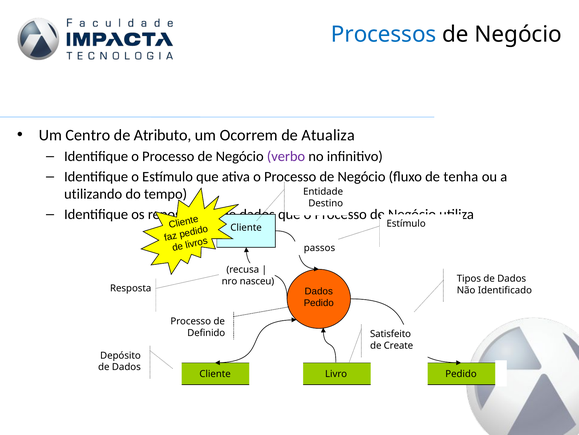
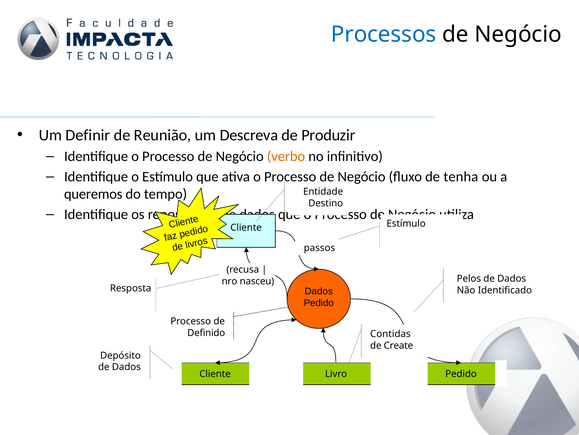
Centro: Centro -> Definir
Atributo: Atributo -> Reunião
Ocorrem: Ocorrem -> Descreva
Atualiza: Atualiza -> Produzir
verbo colour: purple -> orange
utilizando: utilizando -> queremos
Tipos: Tipos -> Pelos
Satisfeito: Satisfeito -> Contidas
